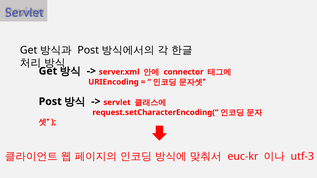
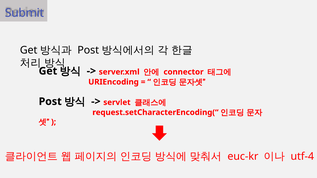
Servlet at (24, 13): Servlet -> Submit
utf-3: utf-3 -> utf-4
